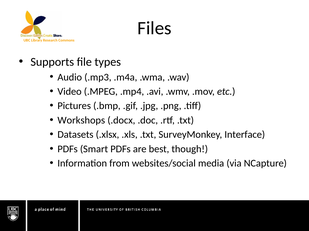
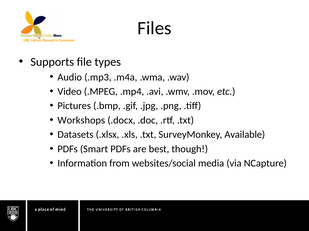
Interface: Interface -> Available
